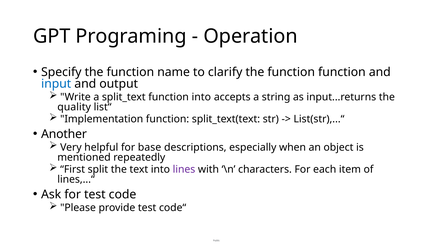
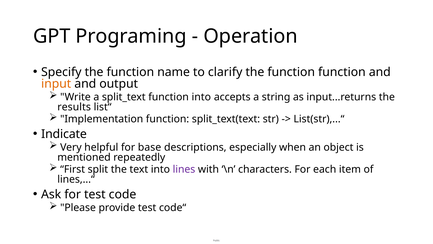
input colour: blue -> orange
quality: quality -> results
Another: Another -> Indicate
